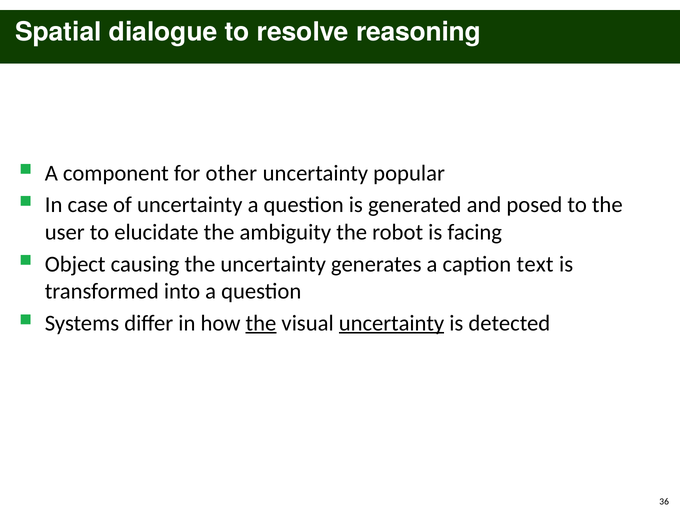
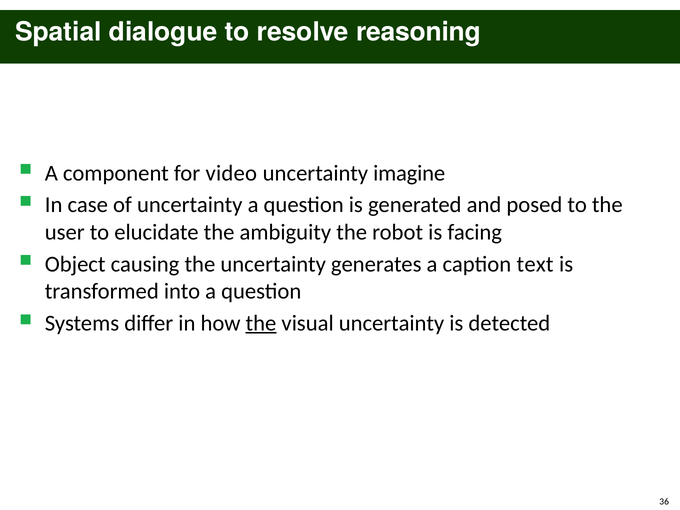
other: other -> video
popular: popular -> imagine
uncertainty at (392, 323) underline: present -> none
